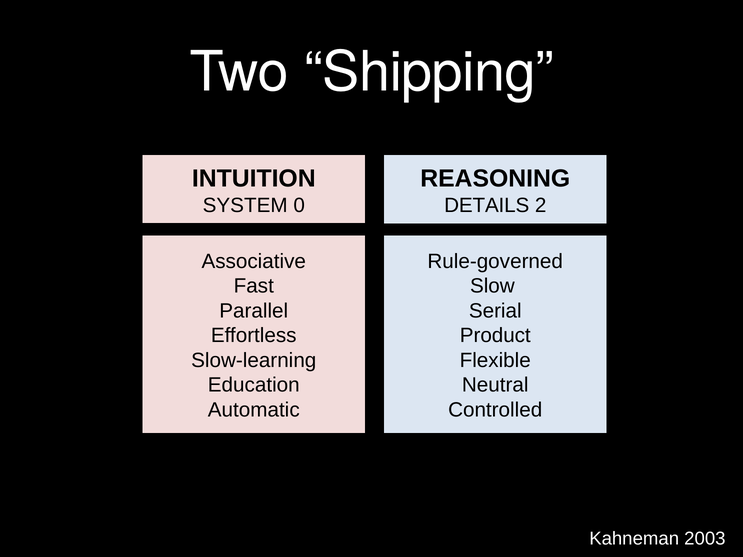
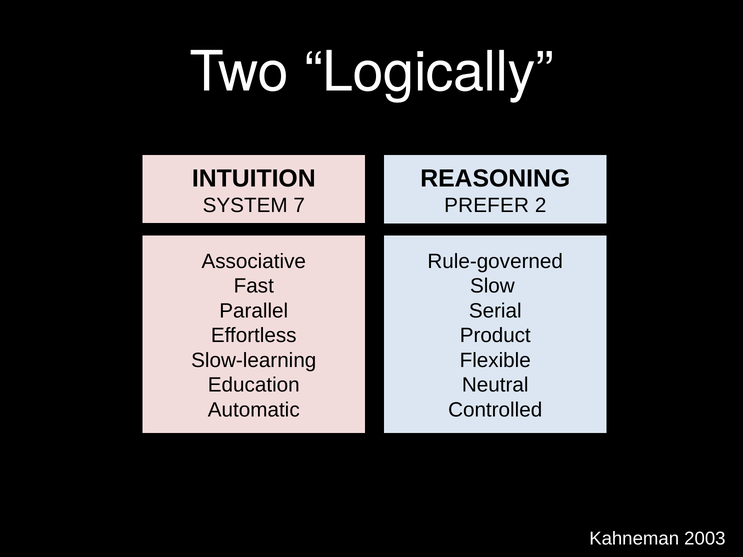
Shipping: Shipping -> Logically
0: 0 -> 7
DETAILS: DETAILS -> PREFER
